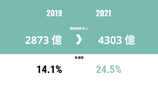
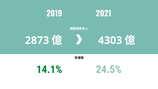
14.1% colour: black -> green
